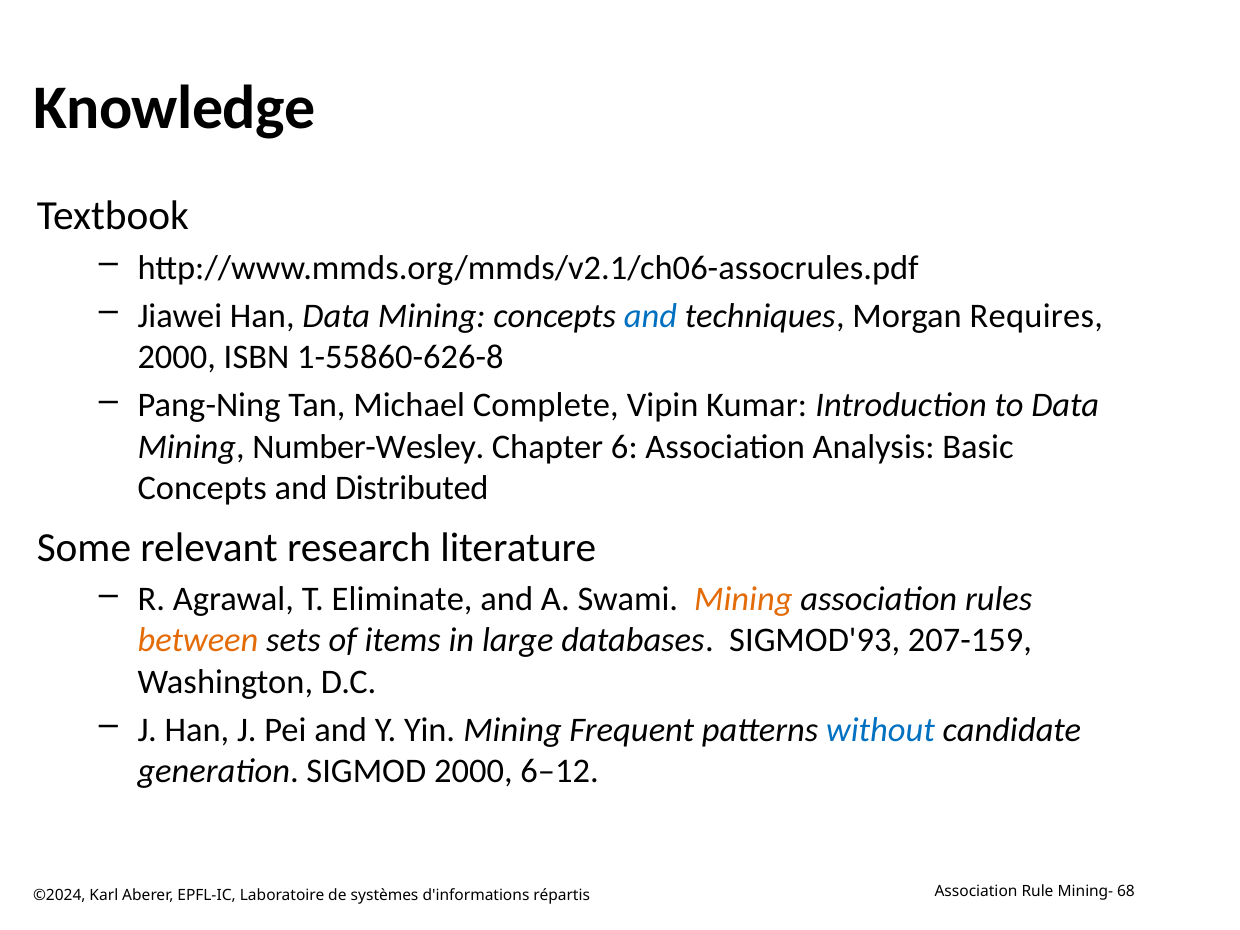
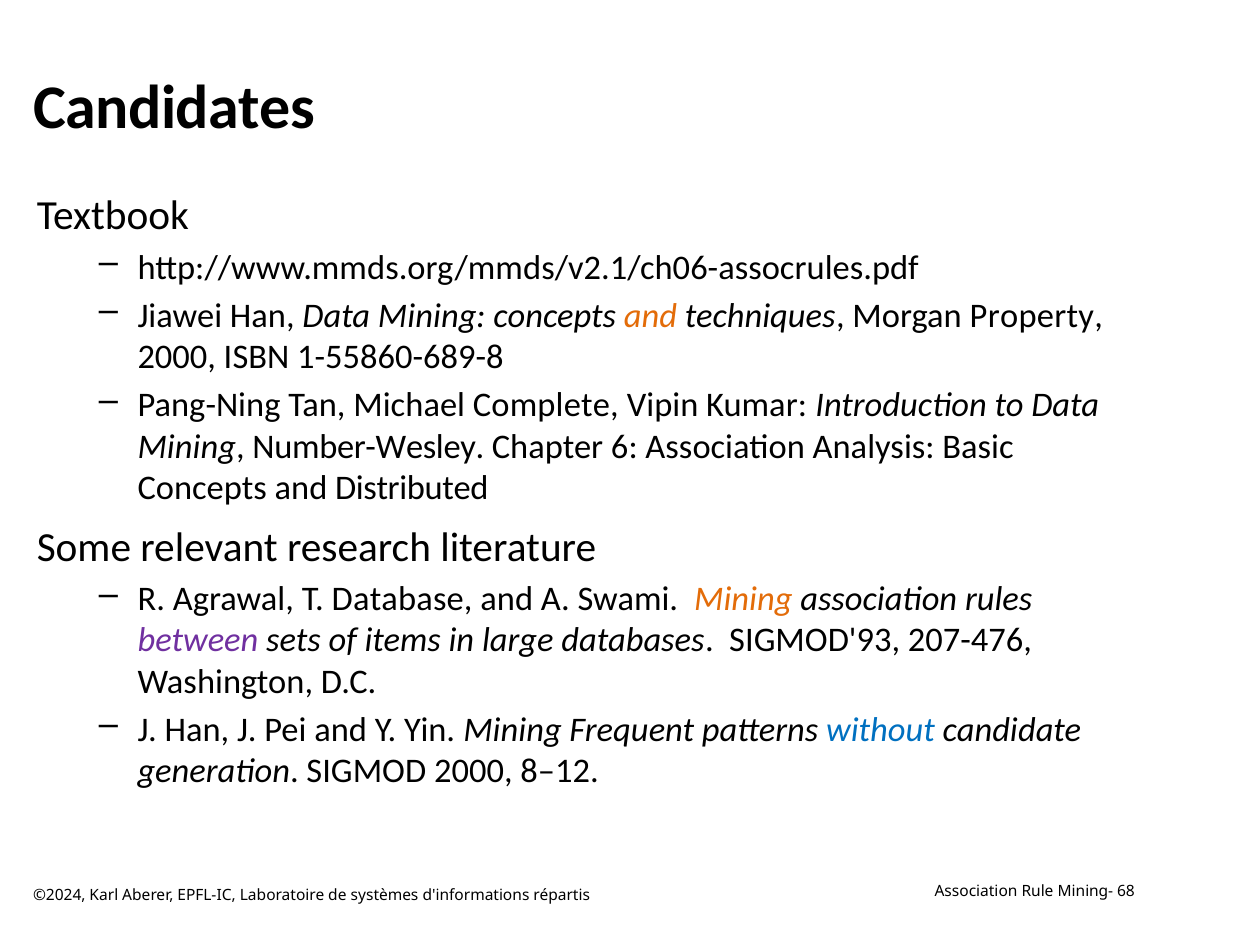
Knowledge: Knowledge -> Candidates
and at (650, 316) colour: blue -> orange
Requires: Requires -> Property
1-55860-626-8: 1-55860-626-8 -> 1-55860-689-8
Eliminate: Eliminate -> Database
between colour: orange -> purple
207-159: 207-159 -> 207-476
6–12: 6–12 -> 8–12
